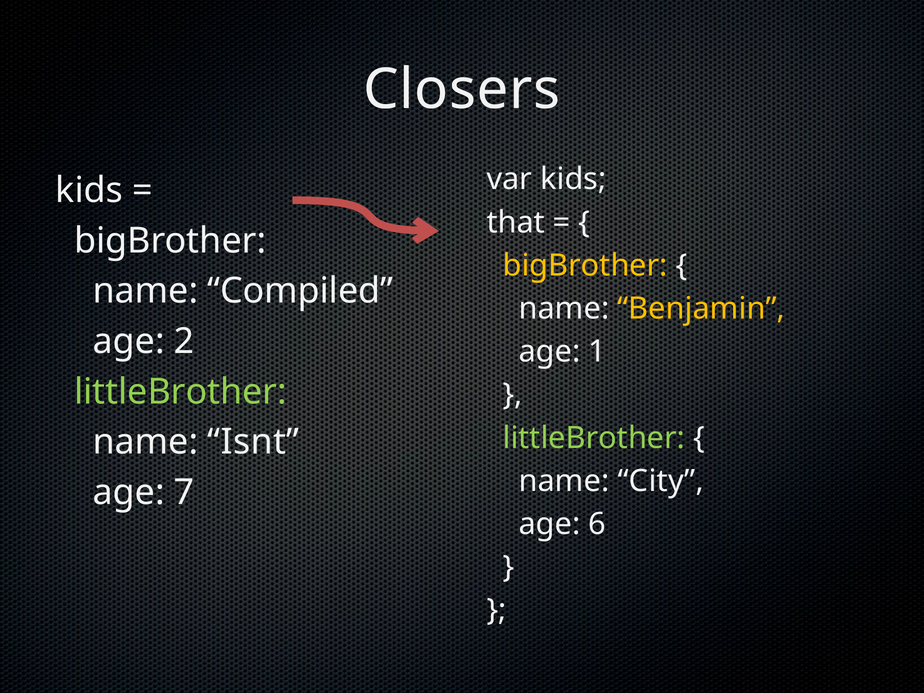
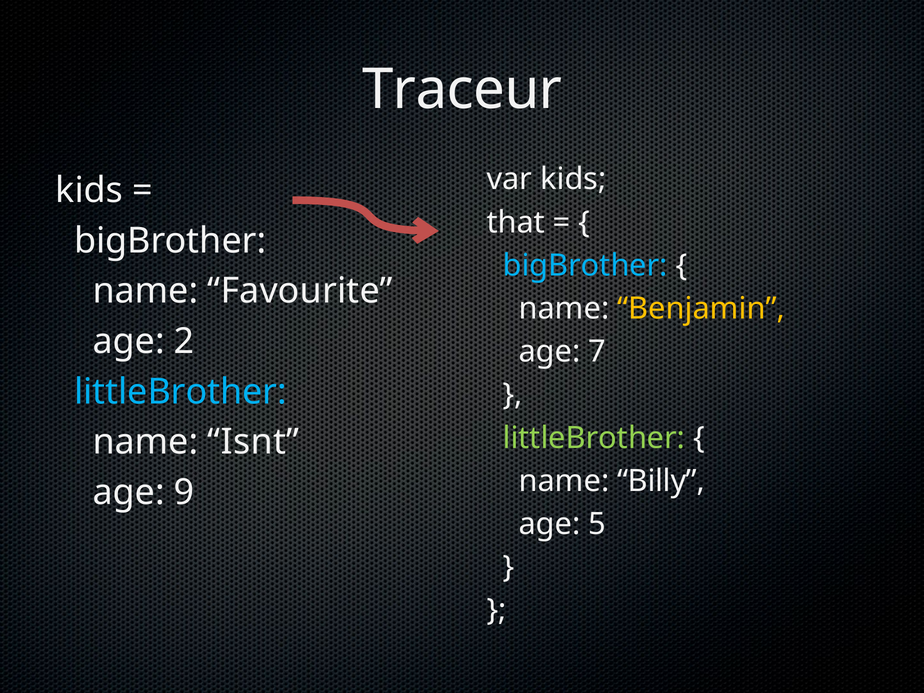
Closers: Closers -> Traceur
bigBrother at (585, 265) colour: yellow -> light blue
Compiled: Compiled -> Favourite
1: 1 -> 7
littleBrother at (180, 392) colour: light green -> light blue
City: City -> Billy
7: 7 -> 9
6: 6 -> 5
